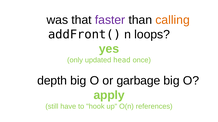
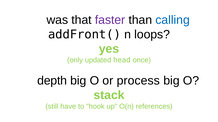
calling colour: orange -> blue
garbage: garbage -> process
apply: apply -> stack
